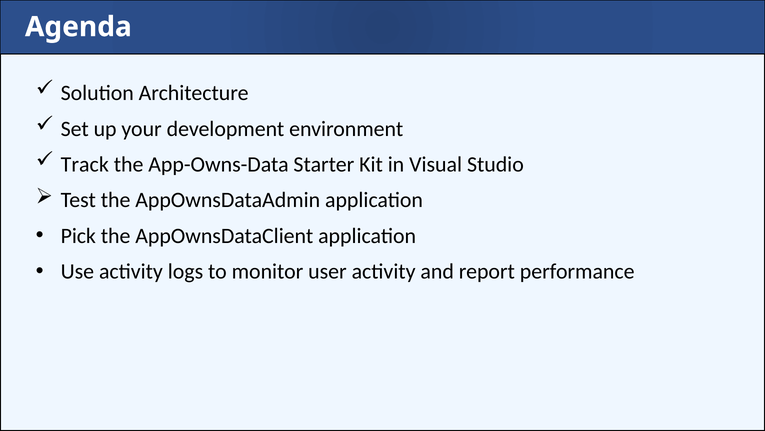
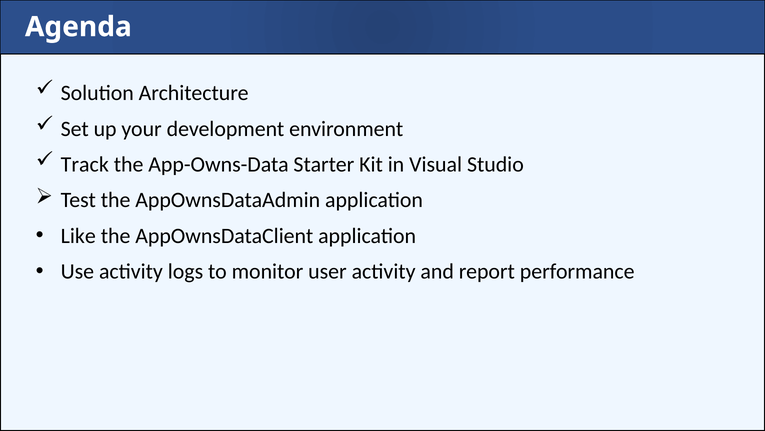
Pick: Pick -> Like
